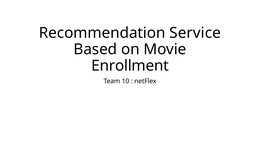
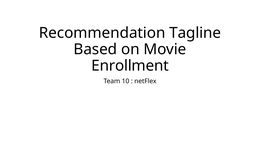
Service: Service -> Tagline
